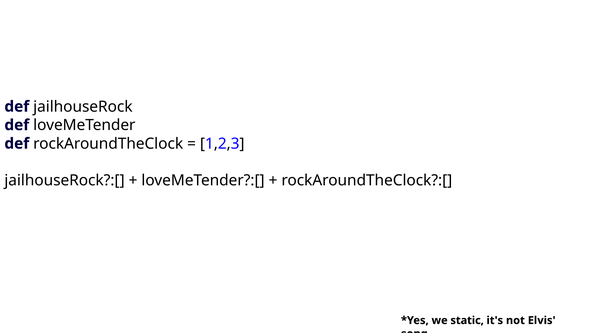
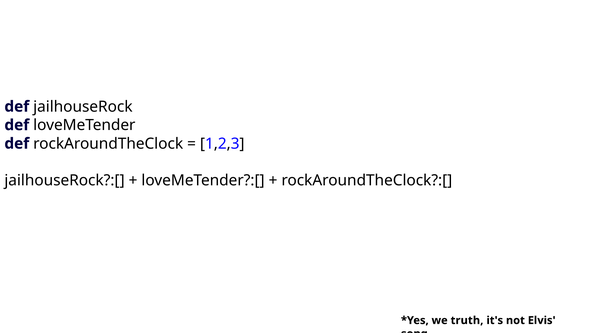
static: static -> truth
